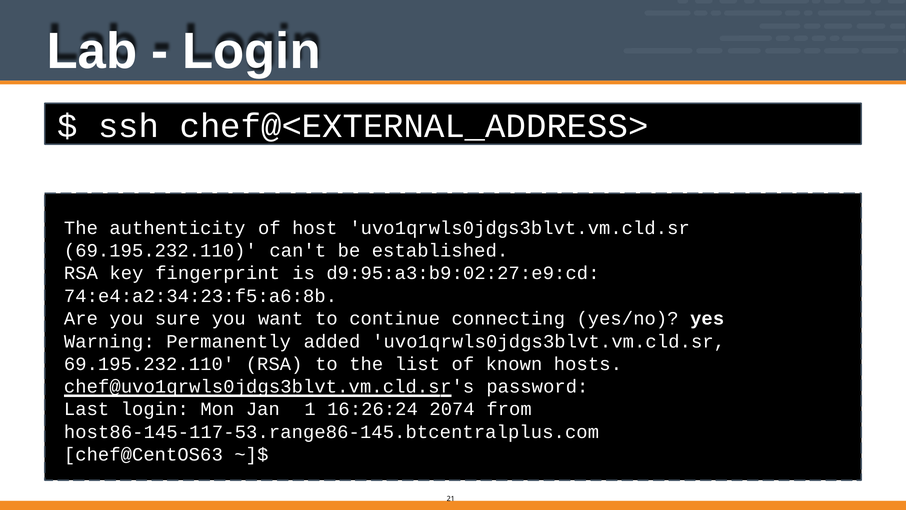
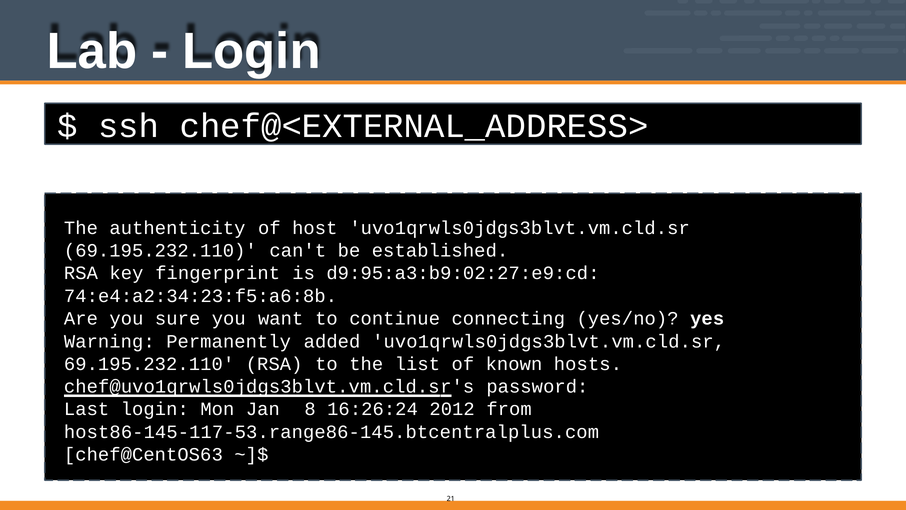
1: 1 -> 8
2074: 2074 -> 2012
